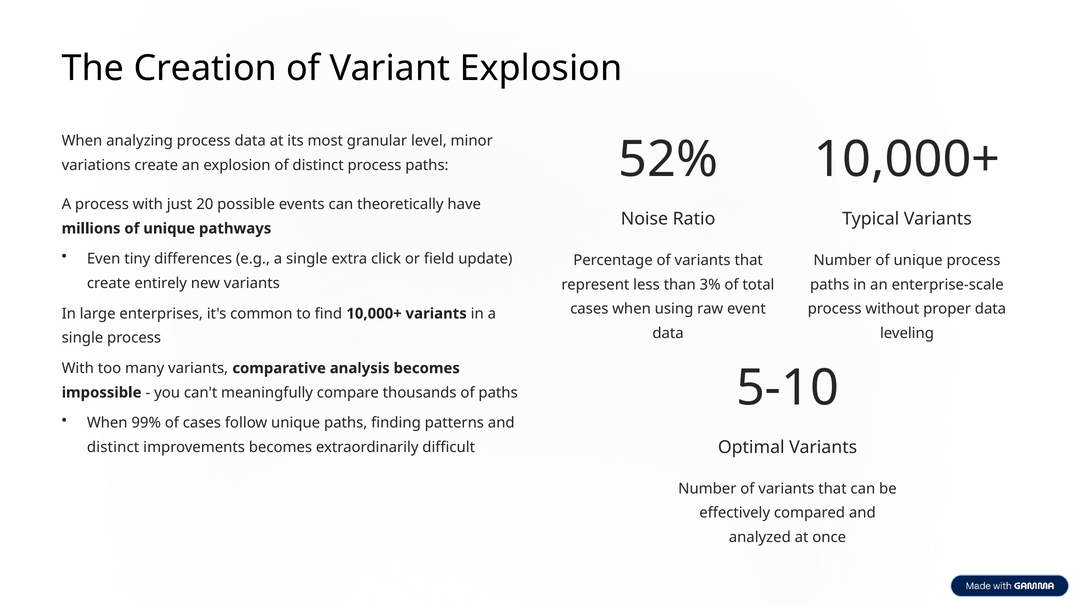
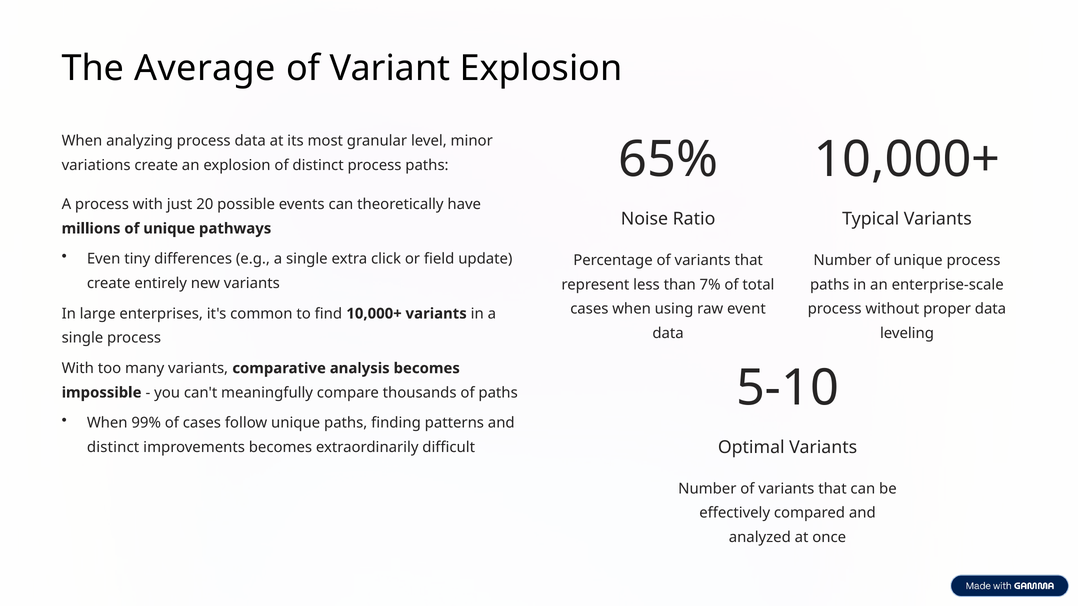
Creation: Creation -> Average
52%: 52% -> 65%
3%: 3% -> 7%
